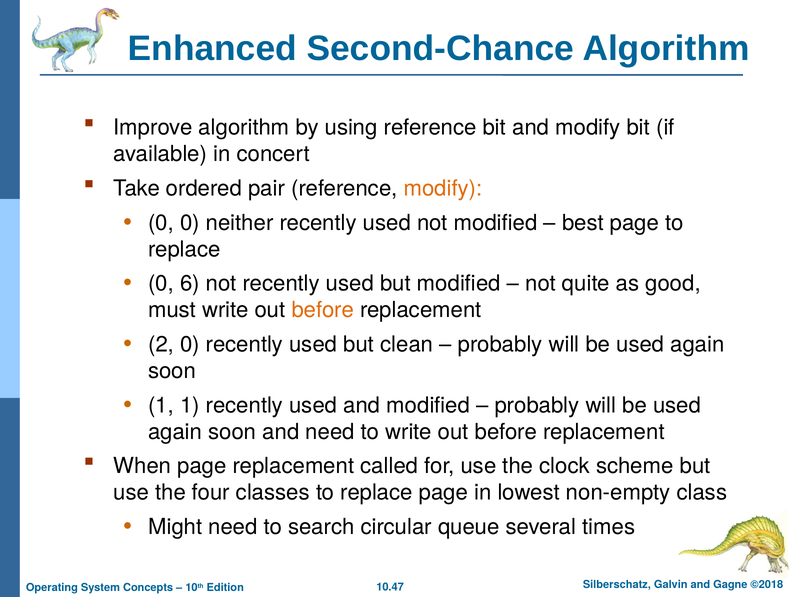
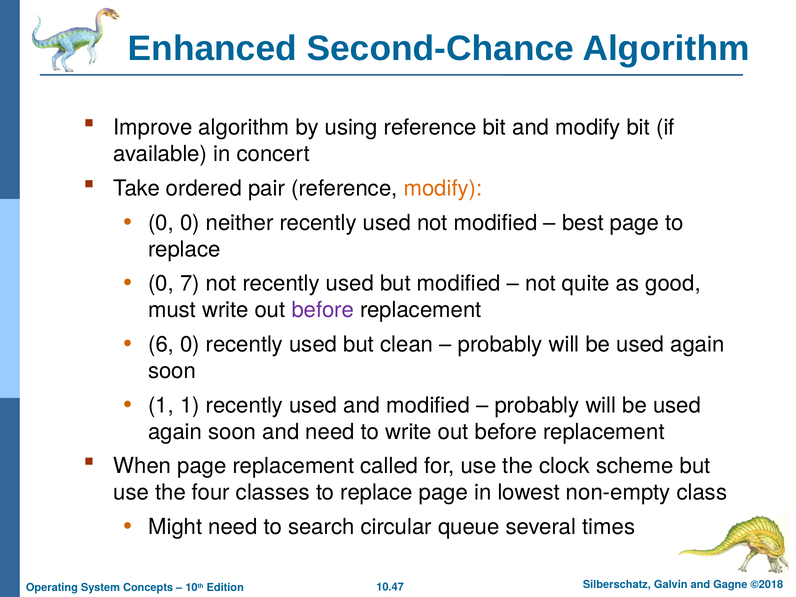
6: 6 -> 7
before at (323, 310) colour: orange -> purple
2: 2 -> 6
